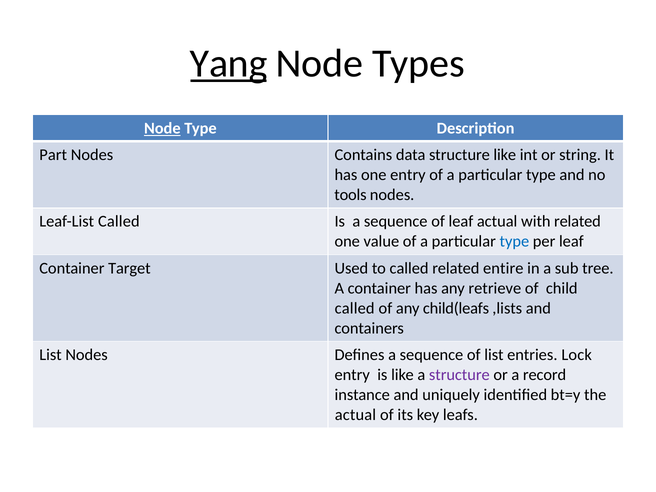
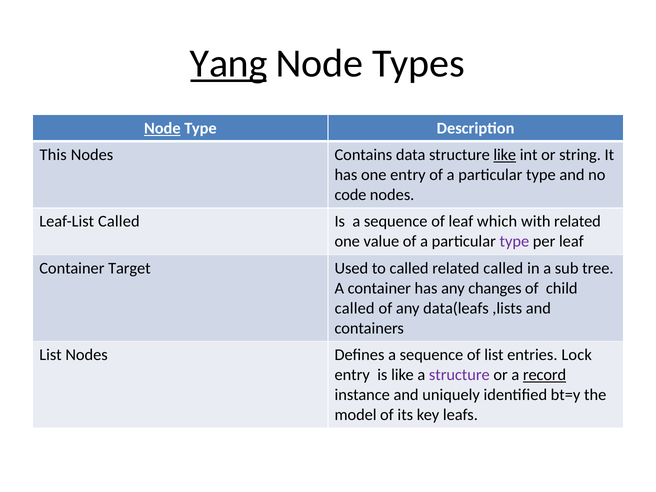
Part: Part -> This
like at (505, 155) underline: none -> present
tools: tools -> code
leaf actual: actual -> which
type at (514, 242) colour: blue -> purple
related entire: entire -> called
retrieve: retrieve -> changes
child(leafs: child(leafs -> data(leafs
record underline: none -> present
actual at (355, 415): actual -> model
